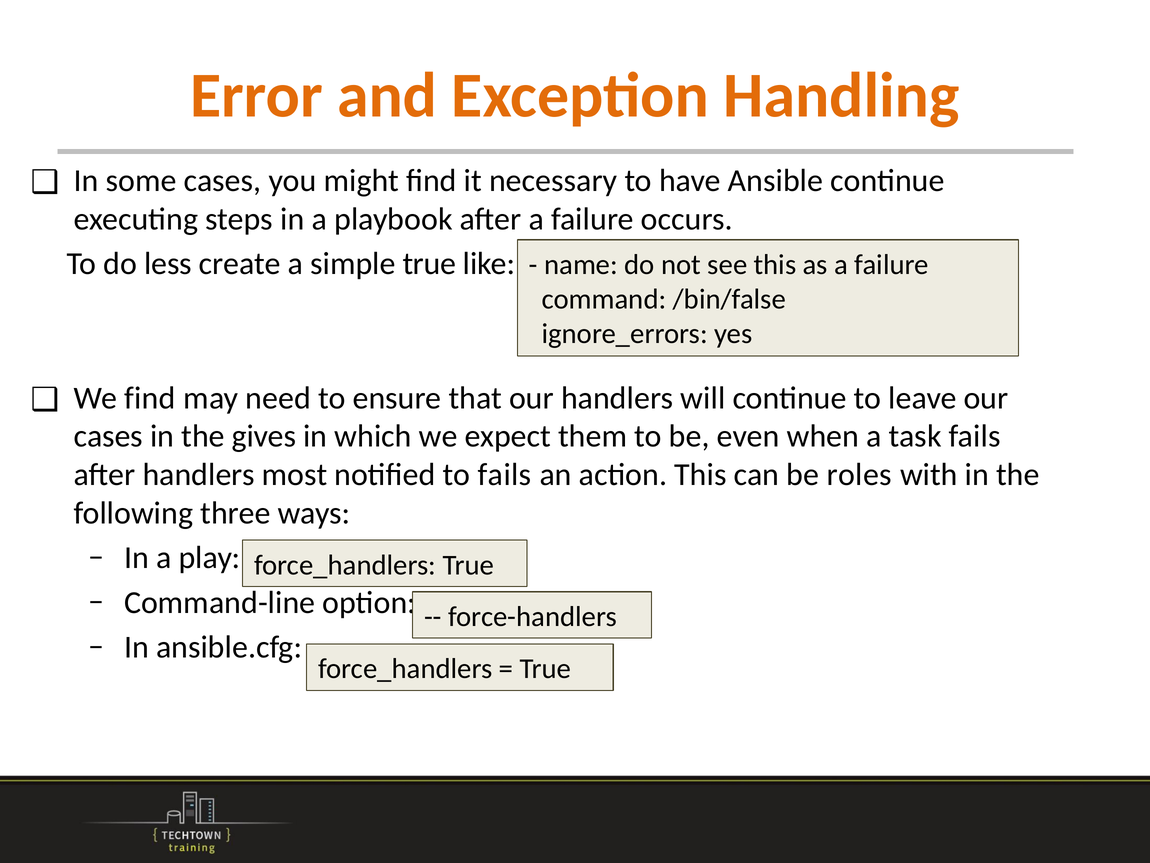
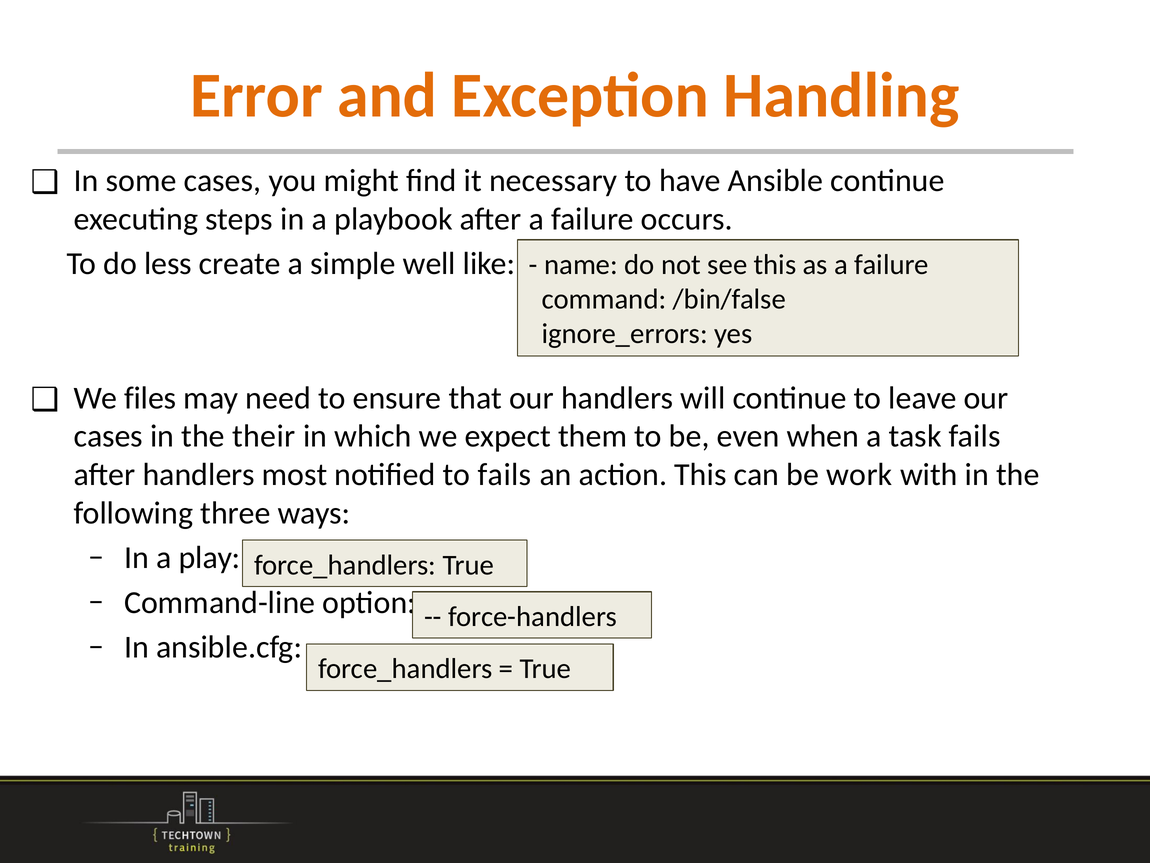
simple true: true -> well
We find: find -> files
gives: gives -> their
roles: roles -> work
